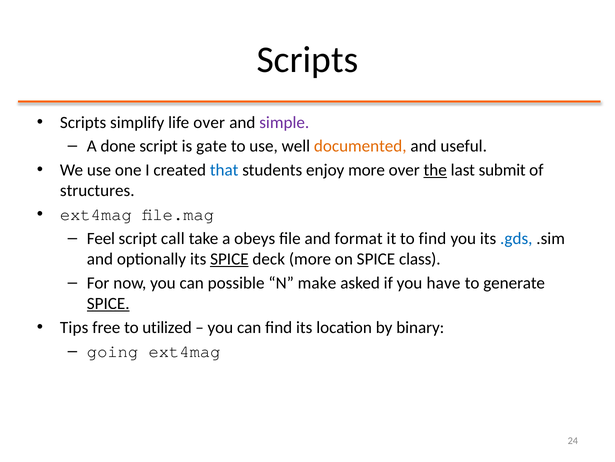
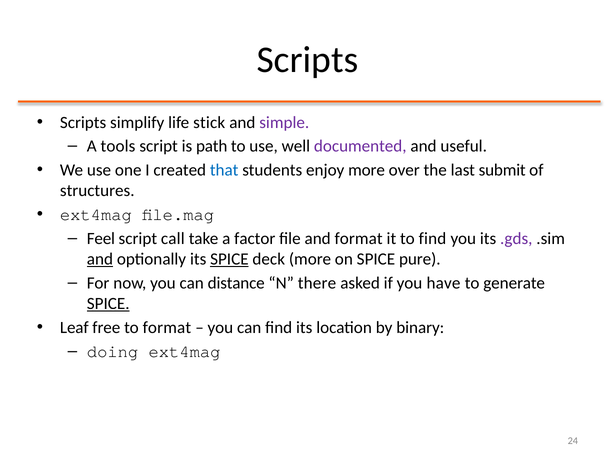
life over: over -> stick
done: done -> tools
gate: gate -> path
documented colour: orange -> purple
the underline: present -> none
obeys: obeys -> factor
.gds colour: blue -> purple
and at (100, 259) underline: none -> present
class: class -> pure
possible: possible -> distance
make: make -> there
Tips: Tips -> Leaf
to utilized: utilized -> format
going: going -> doing
